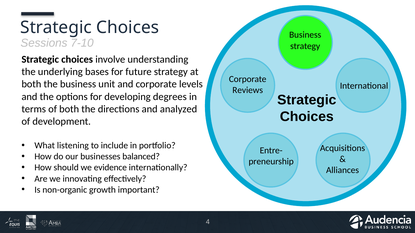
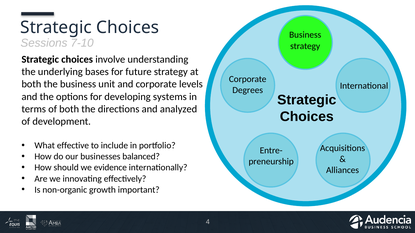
Reviews: Reviews -> Degrees
degrees: degrees -> systems
listening: listening -> effective
